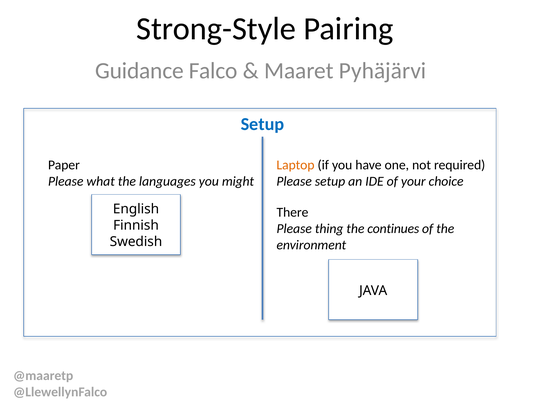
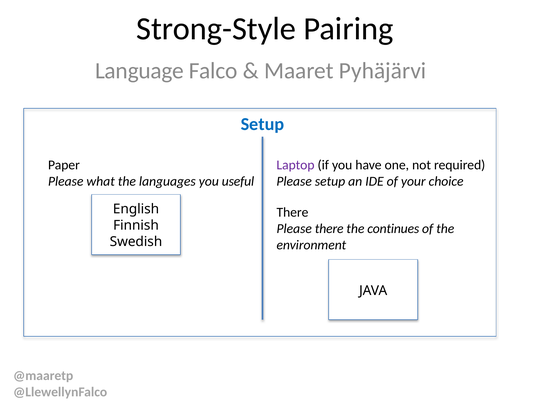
Guidance: Guidance -> Language
Laptop colour: orange -> purple
might: might -> useful
Please thing: thing -> there
